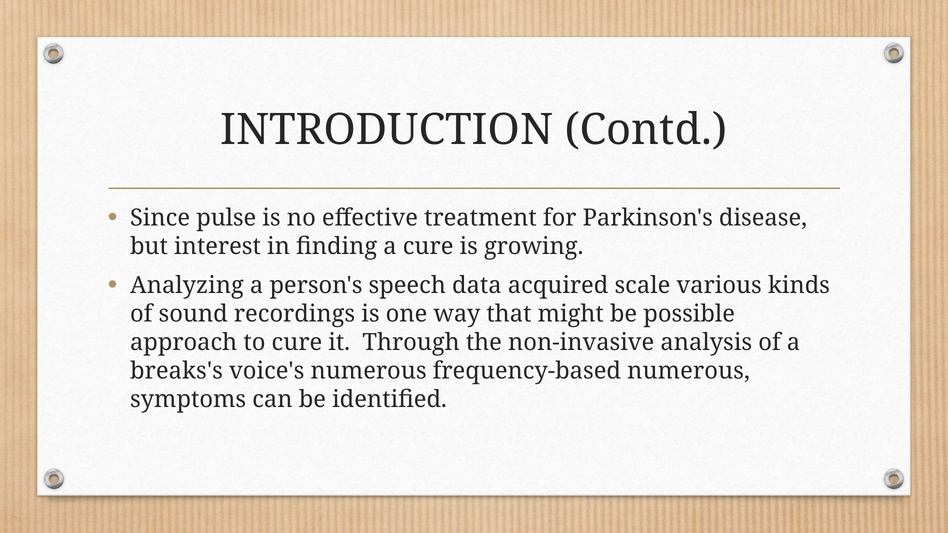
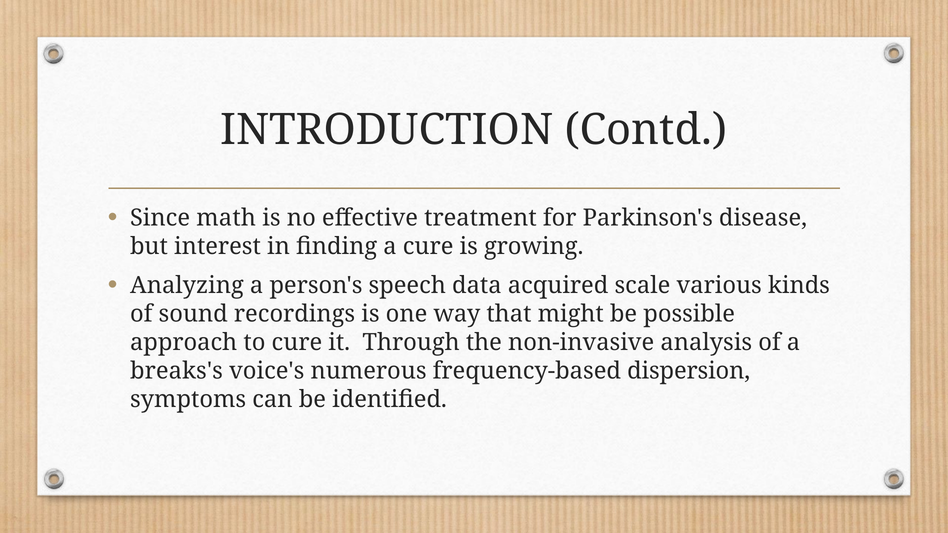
pulse: pulse -> math
frequency-based numerous: numerous -> dispersion
